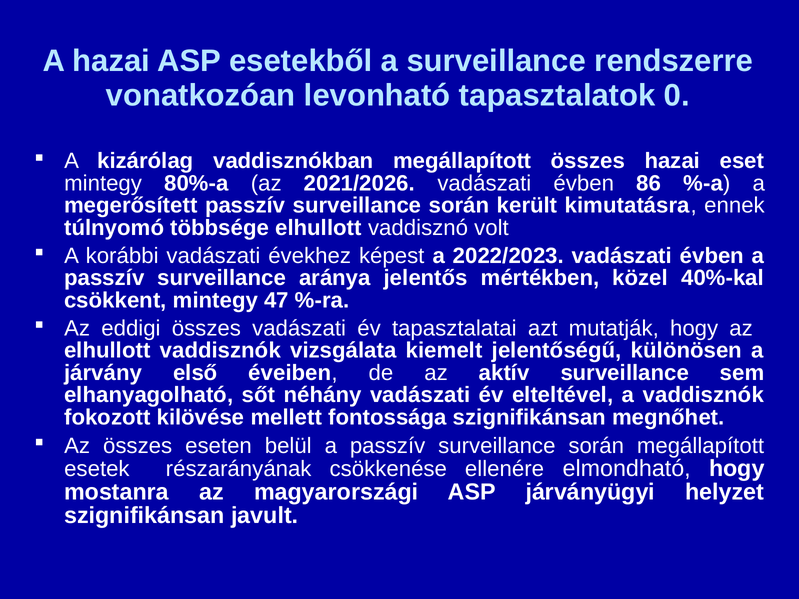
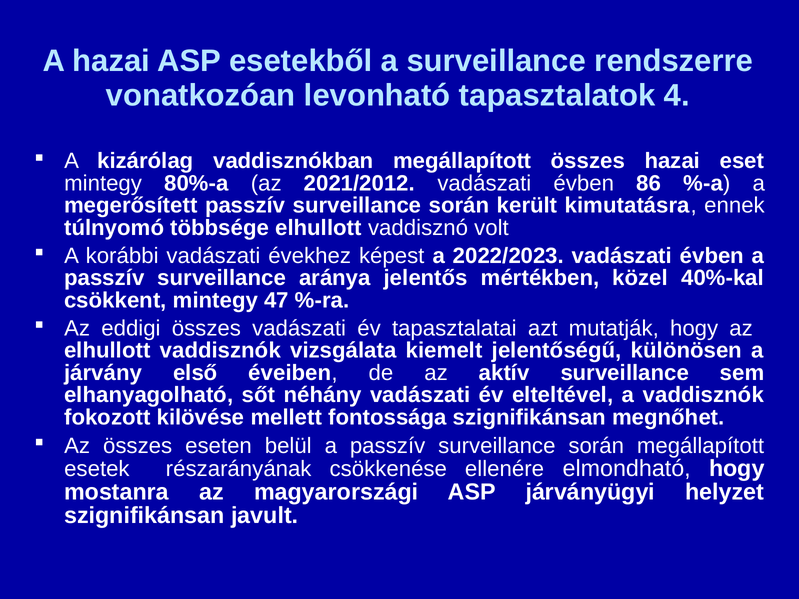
0: 0 -> 4
2021/2026: 2021/2026 -> 2021/2012
